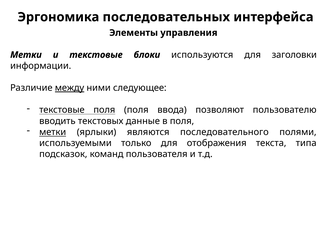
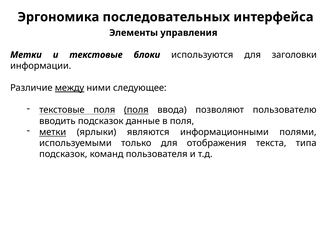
поля at (136, 110) underline: none -> present
вводить текстовых: текстовых -> подсказок
последовательного: последовательного -> информационными
